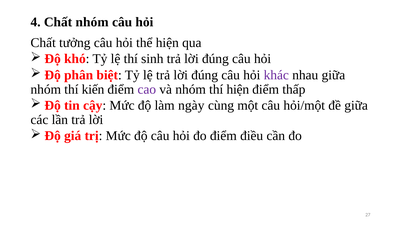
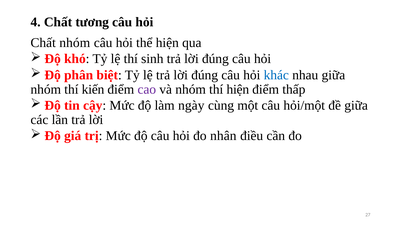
Chất nhóm: nhóm -> tương
Chất tưởng: tưởng -> nhóm
khác colour: purple -> blue
đo điểm: điểm -> nhân
